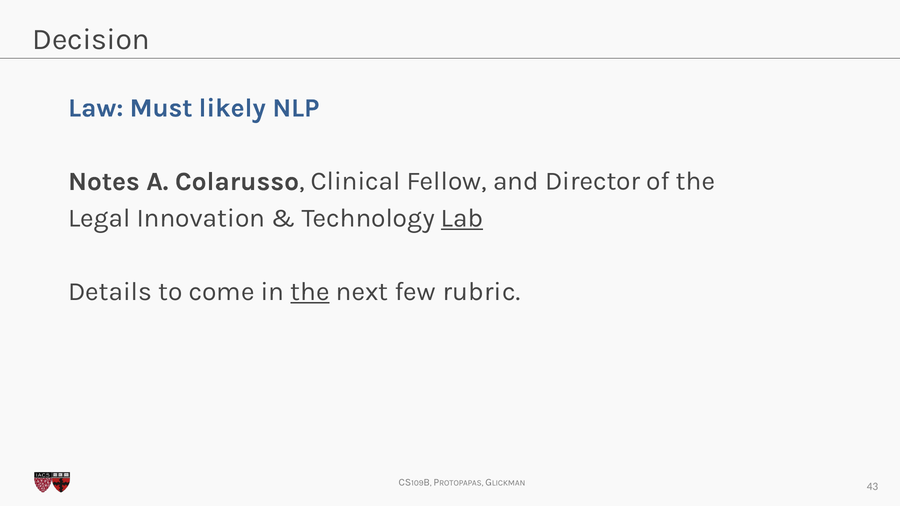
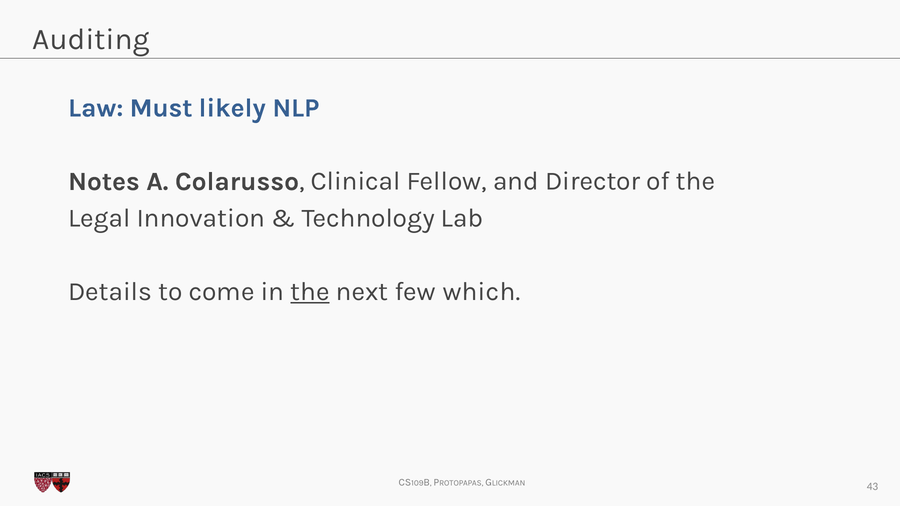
Decision: Decision -> Auditing
Lab underline: present -> none
rubric: rubric -> which
